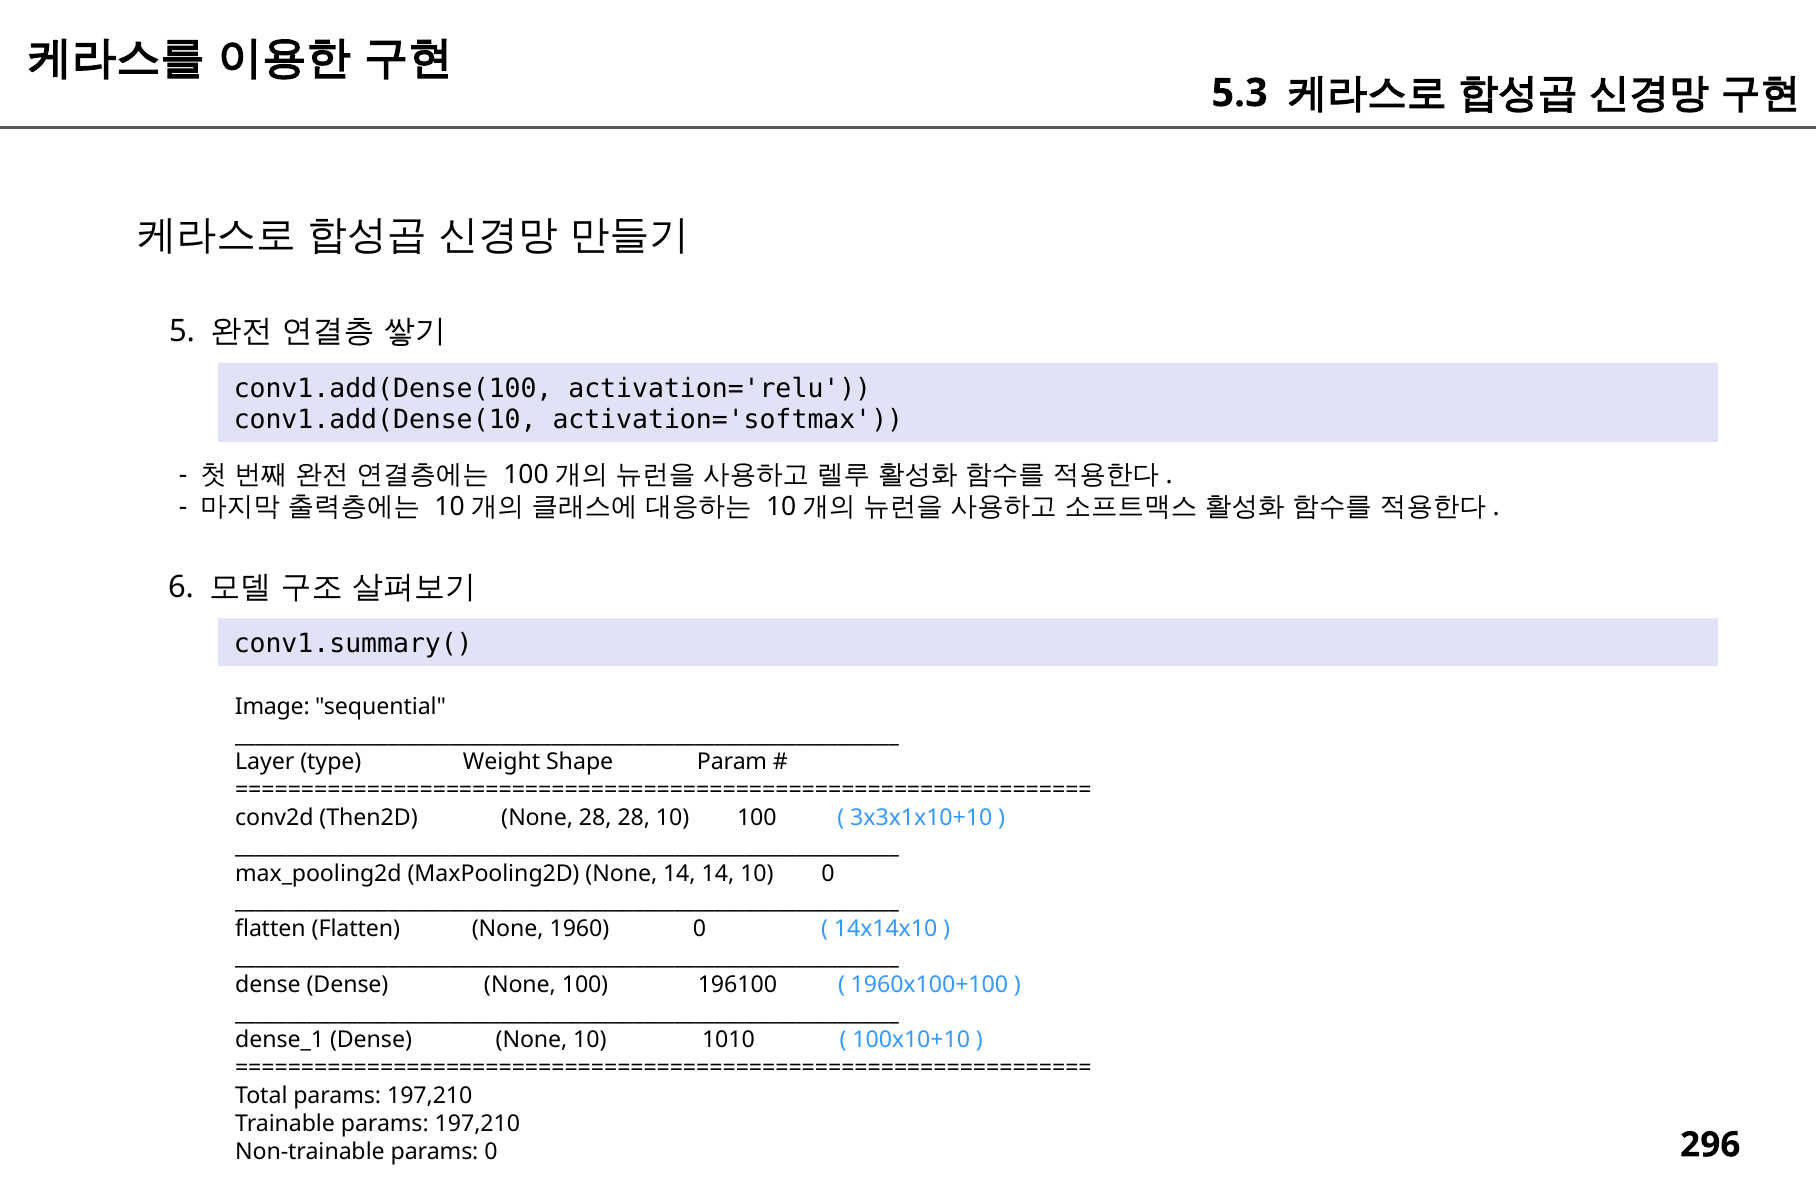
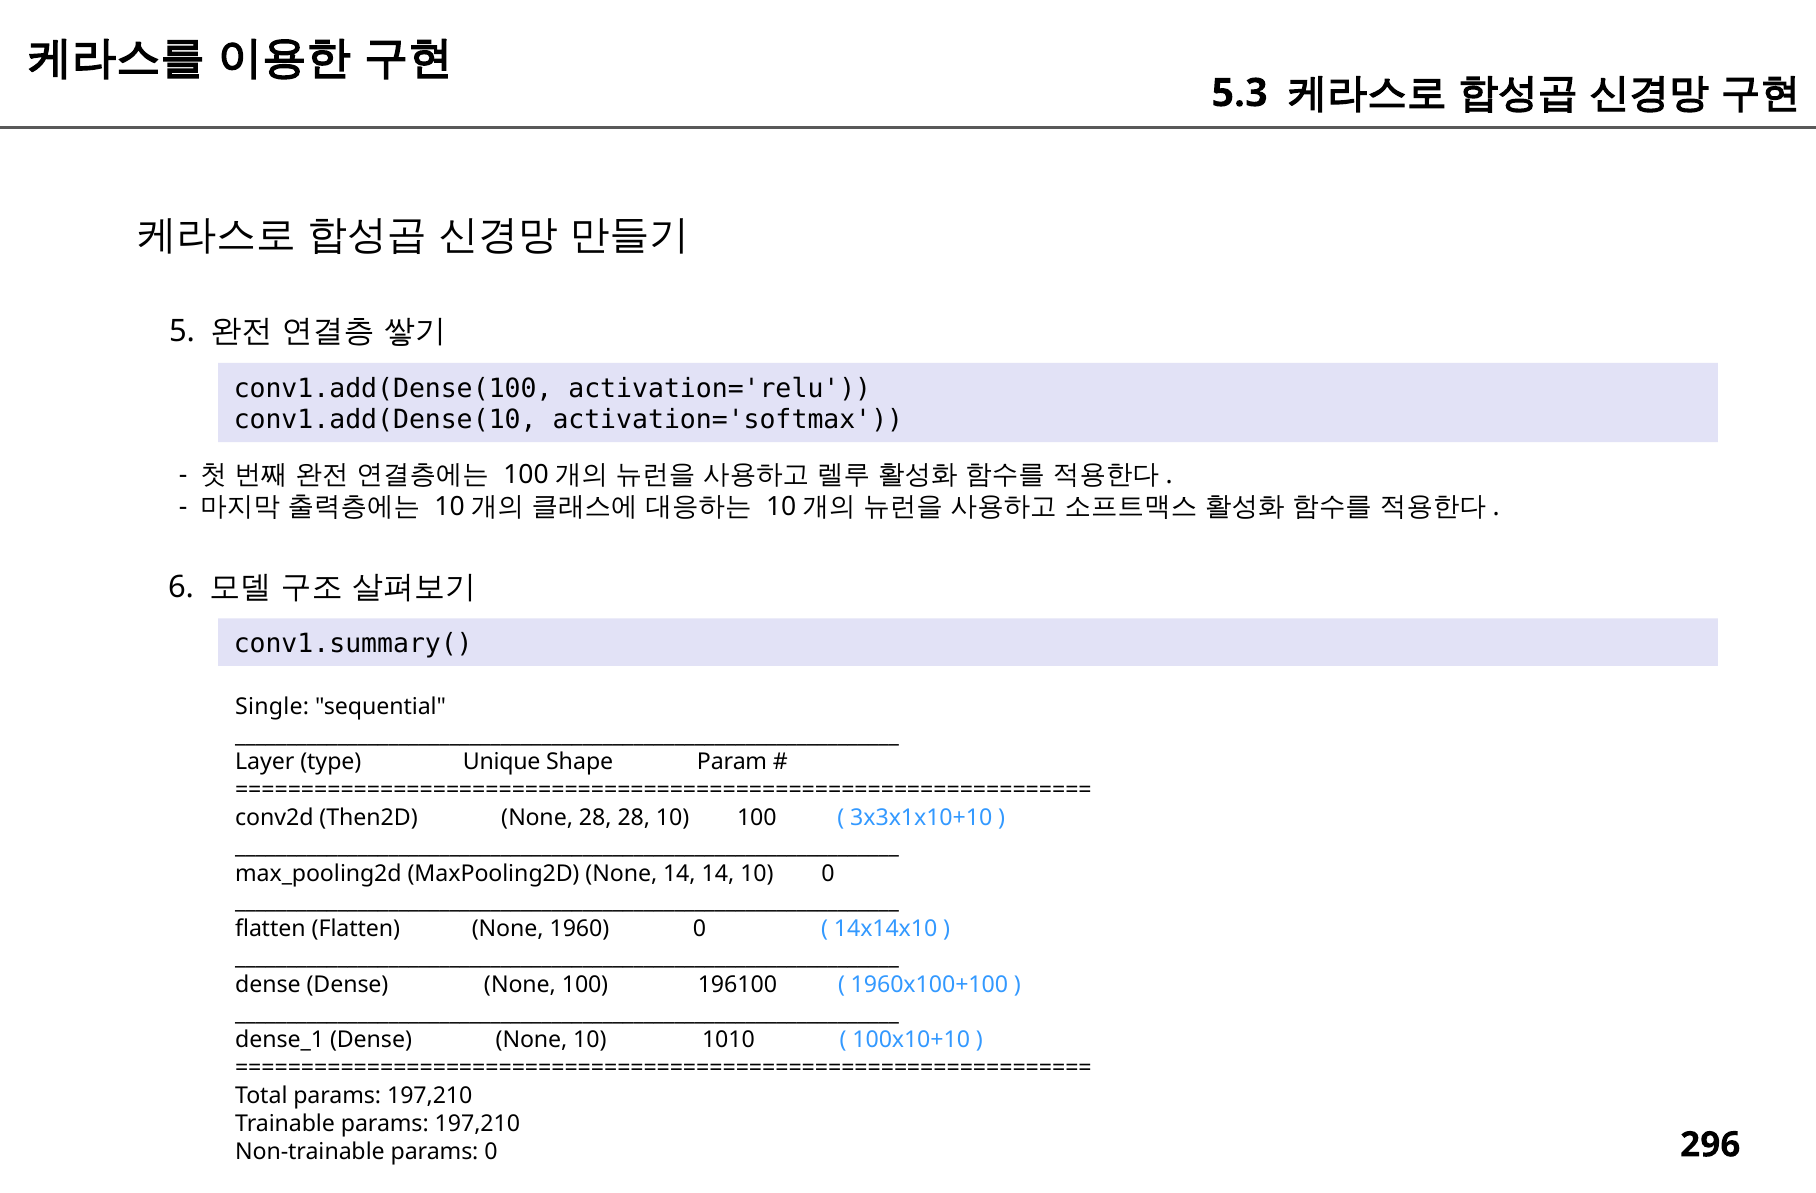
Image: Image -> Single
Weight: Weight -> Unique
